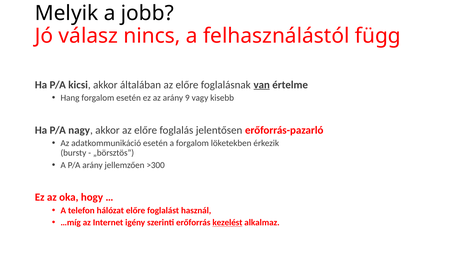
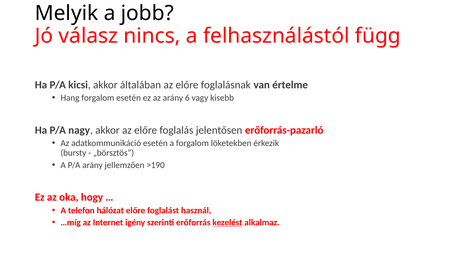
van underline: present -> none
9: 9 -> 6
>300: >300 -> >190
